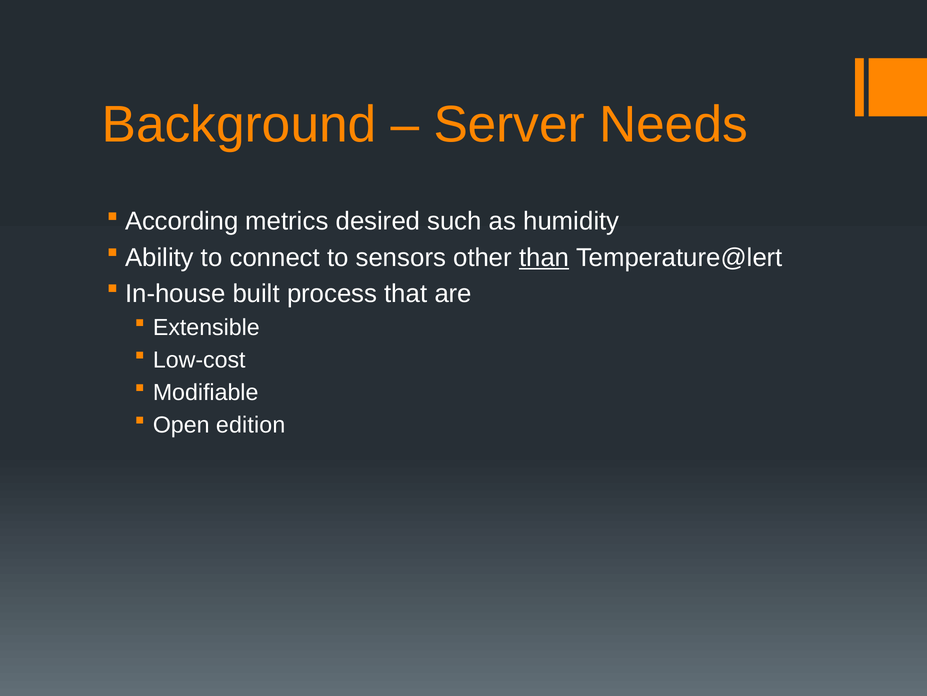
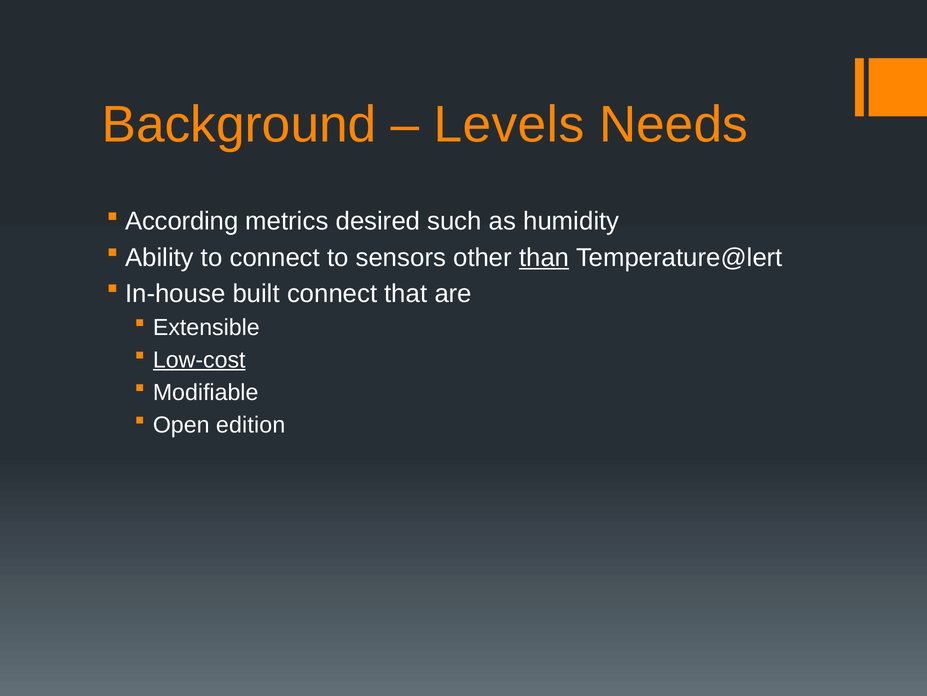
Server: Server -> Levels
built process: process -> connect
Low-cost underline: none -> present
